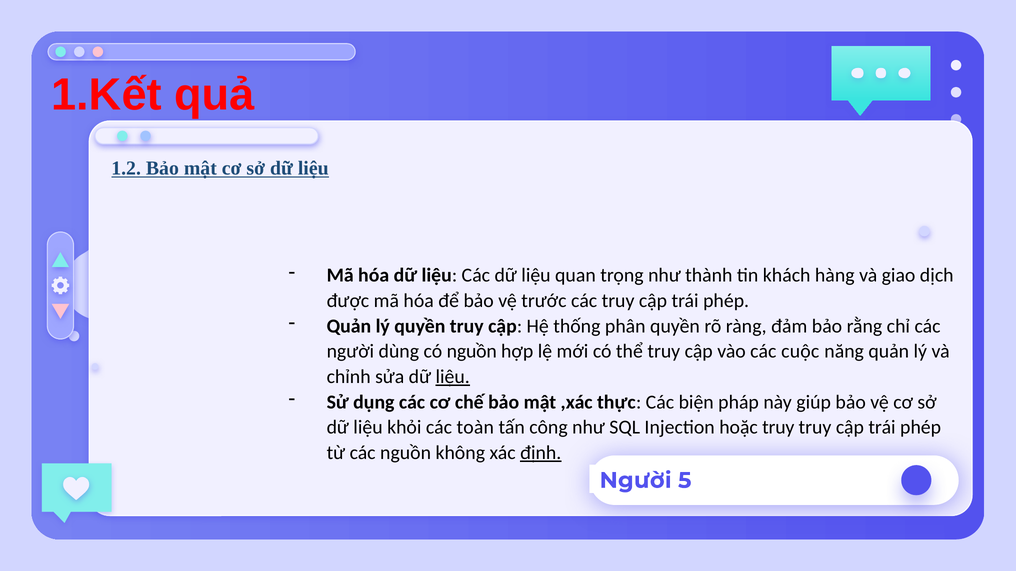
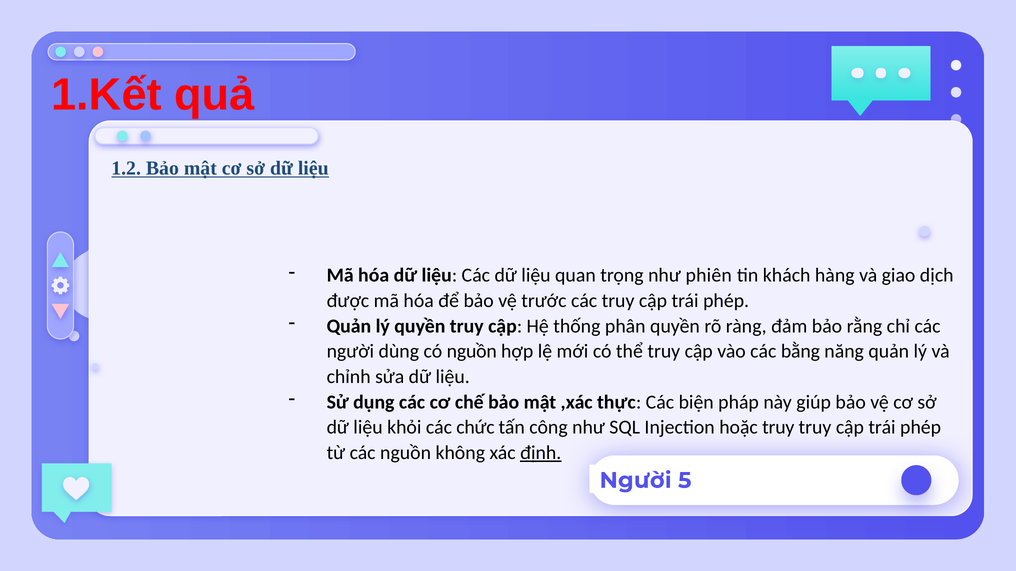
thành: thành -> phiên
cuộc: cuộc -> bằng
liệu at (453, 377) underline: present -> none
toàn: toàn -> chức
